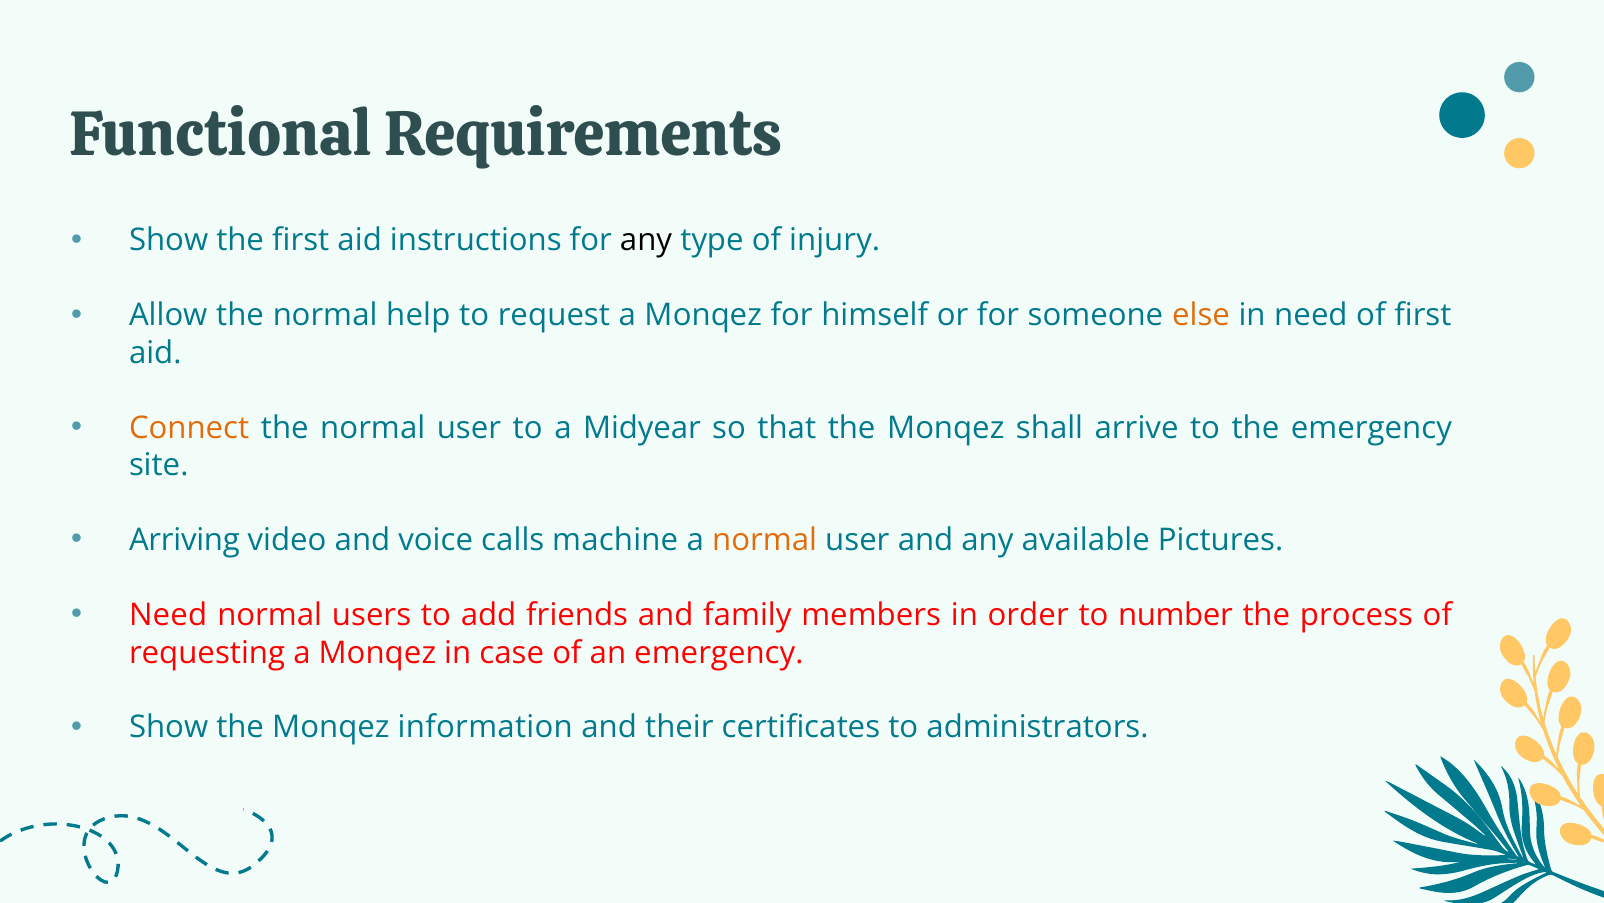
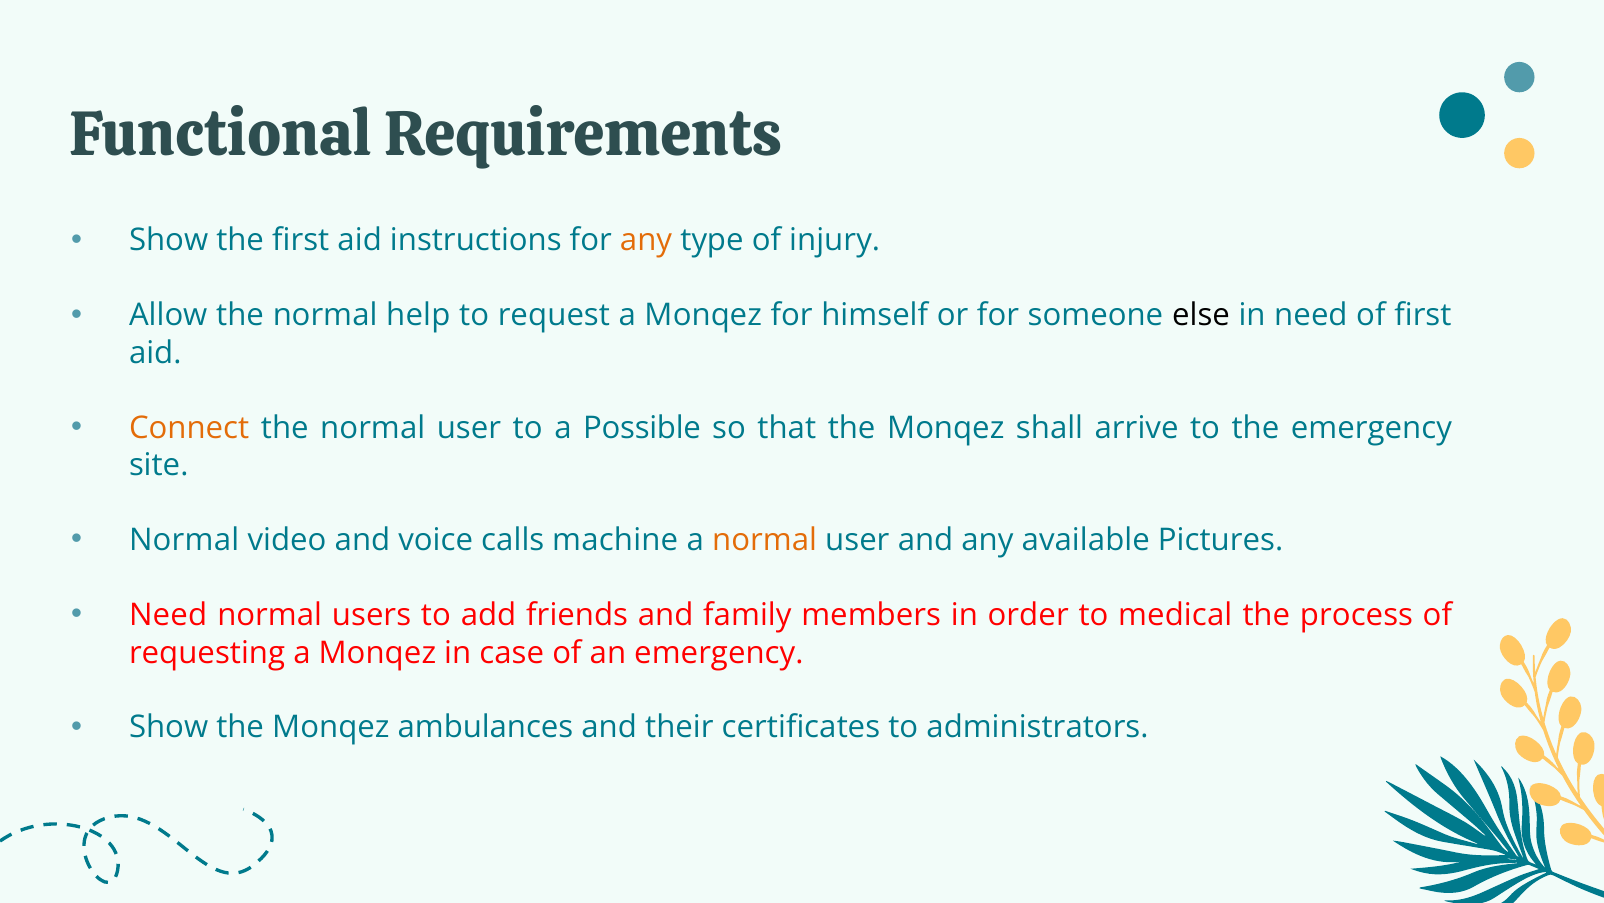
any at (646, 240) colour: black -> orange
else colour: orange -> black
Midyear: Midyear -> Possible
Arriving at (184, 540): Arriving -> Normal
number: number -> medical
information: information -> ambulances
